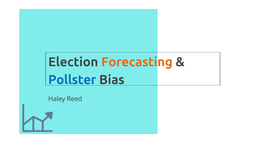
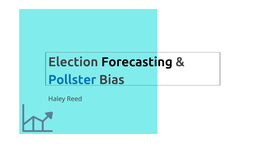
Forecasting colour: orange -> black
